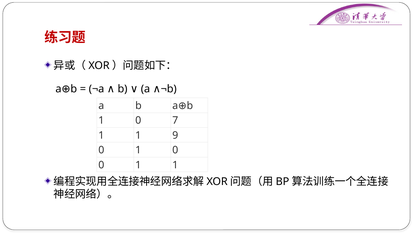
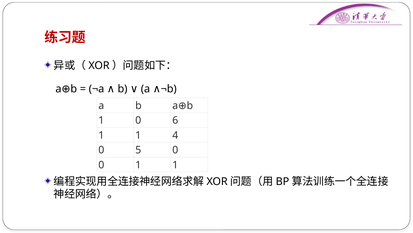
7: 7 -> 6
9: 9 -> 4
1 at (138, 150): 1 -> 5
